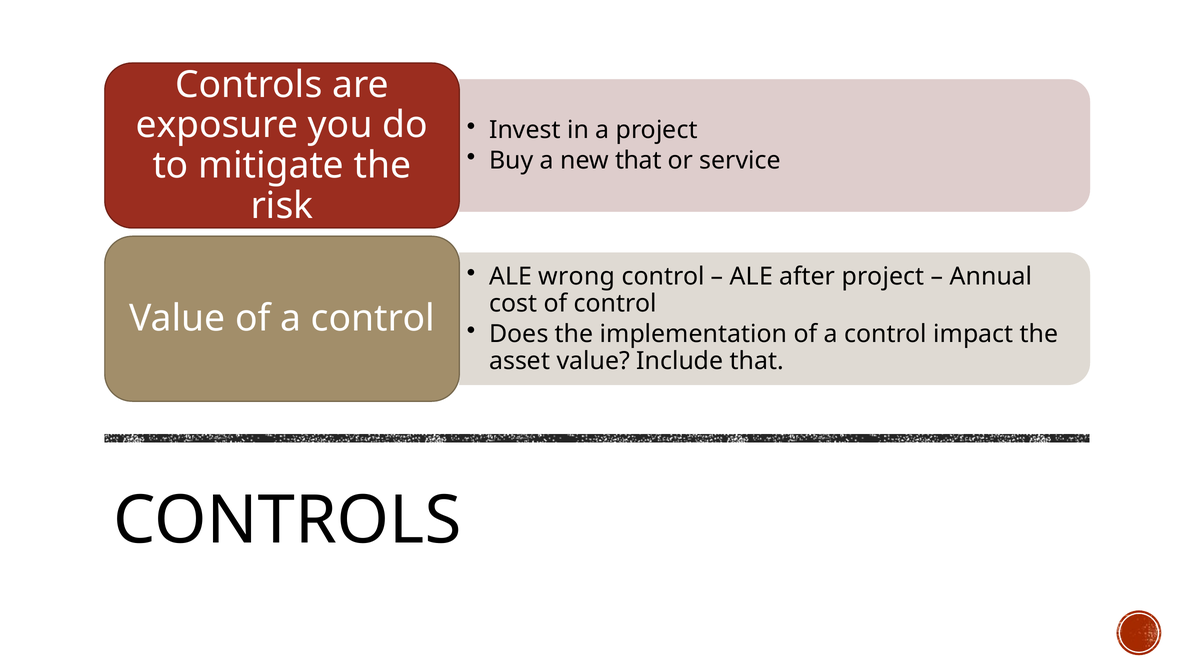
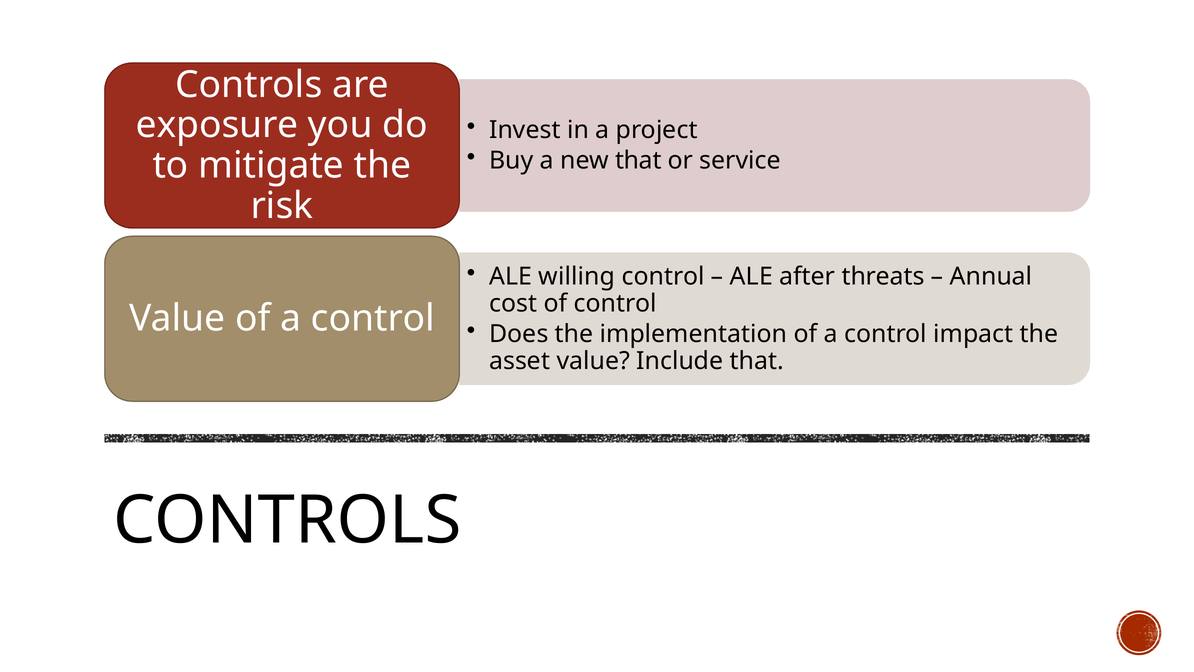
wrong: wrong -> willing
after project: project -> threats
